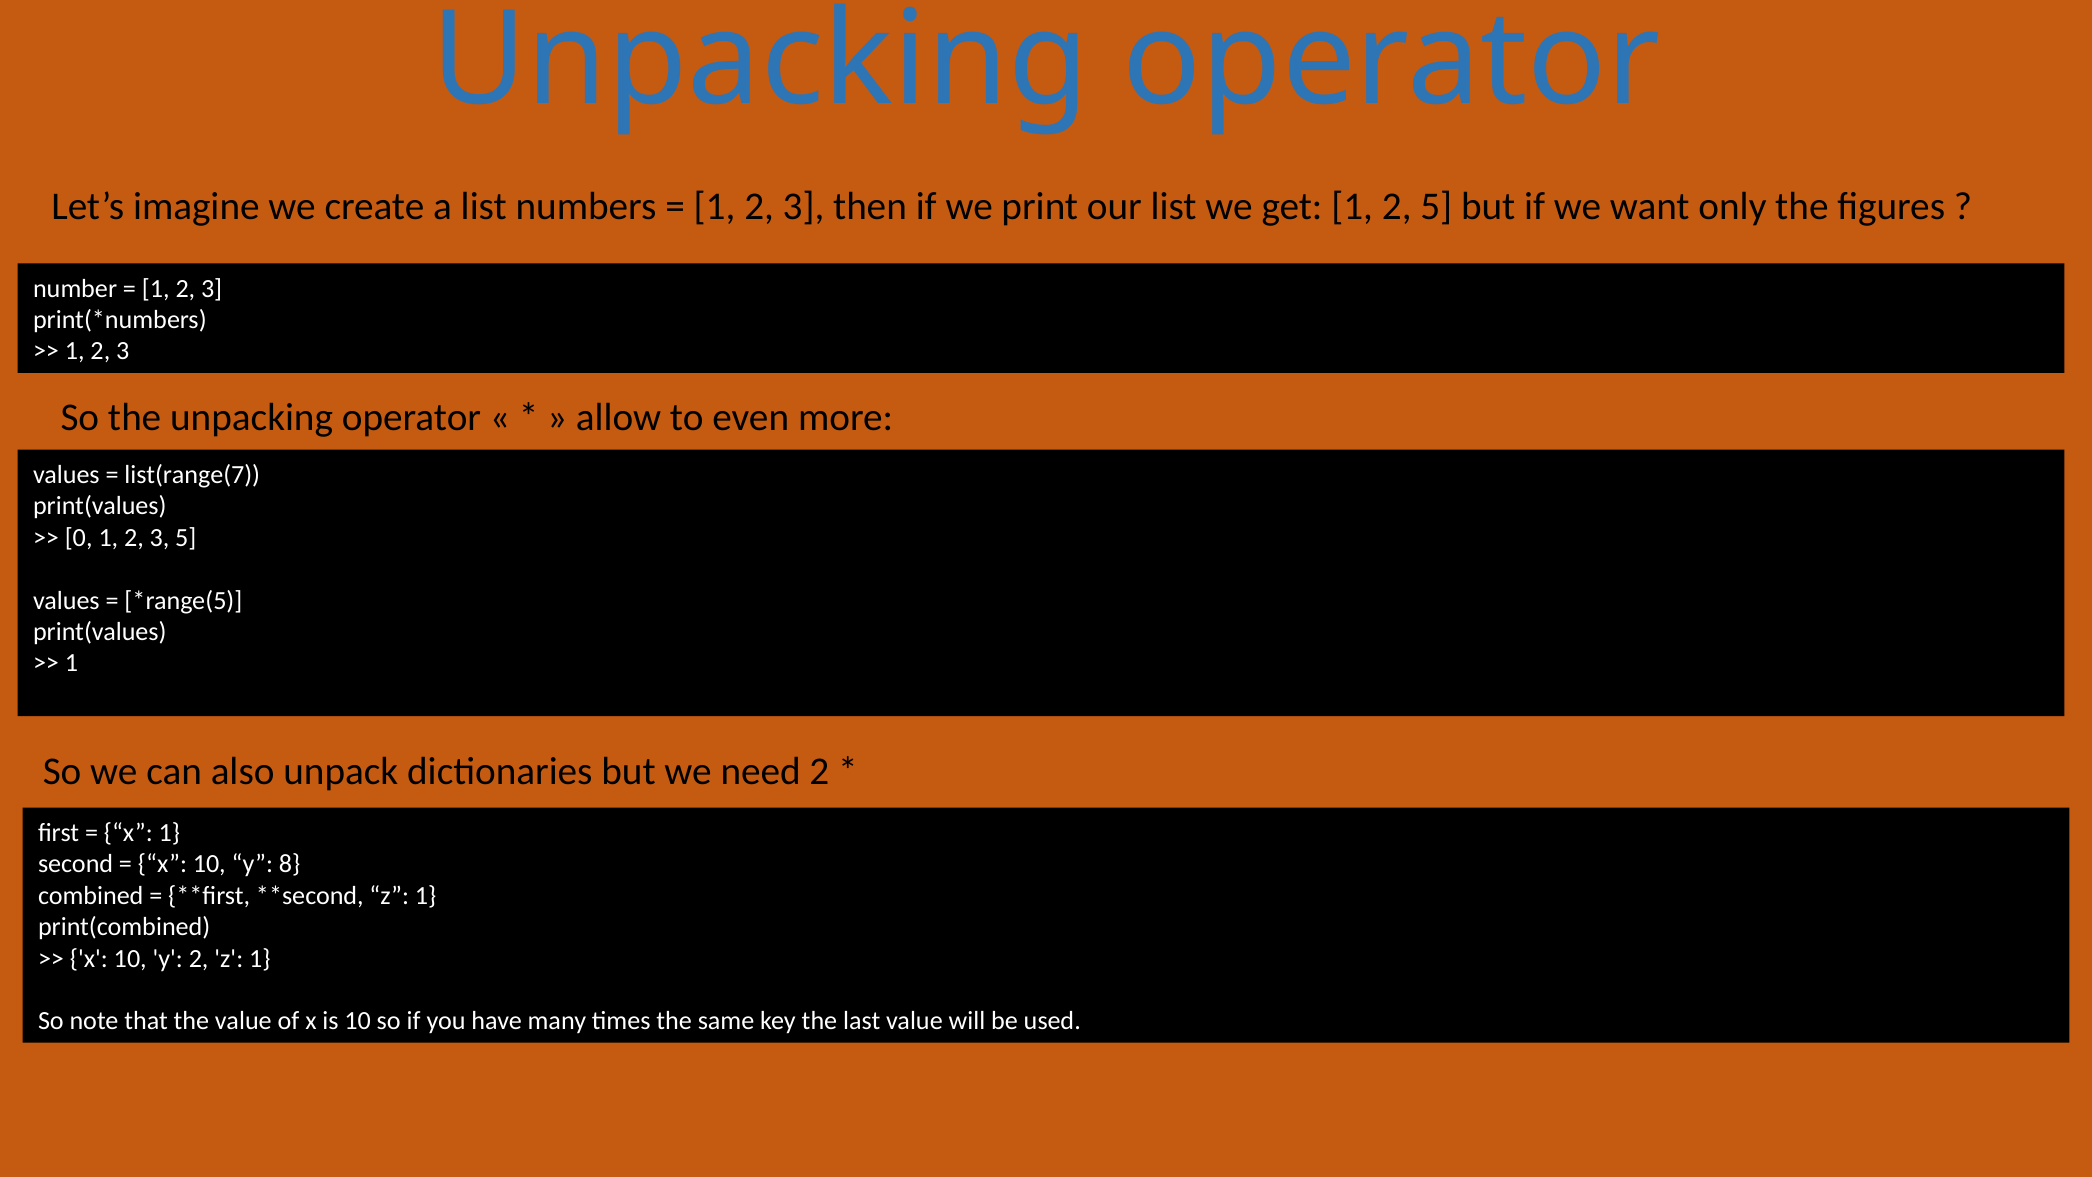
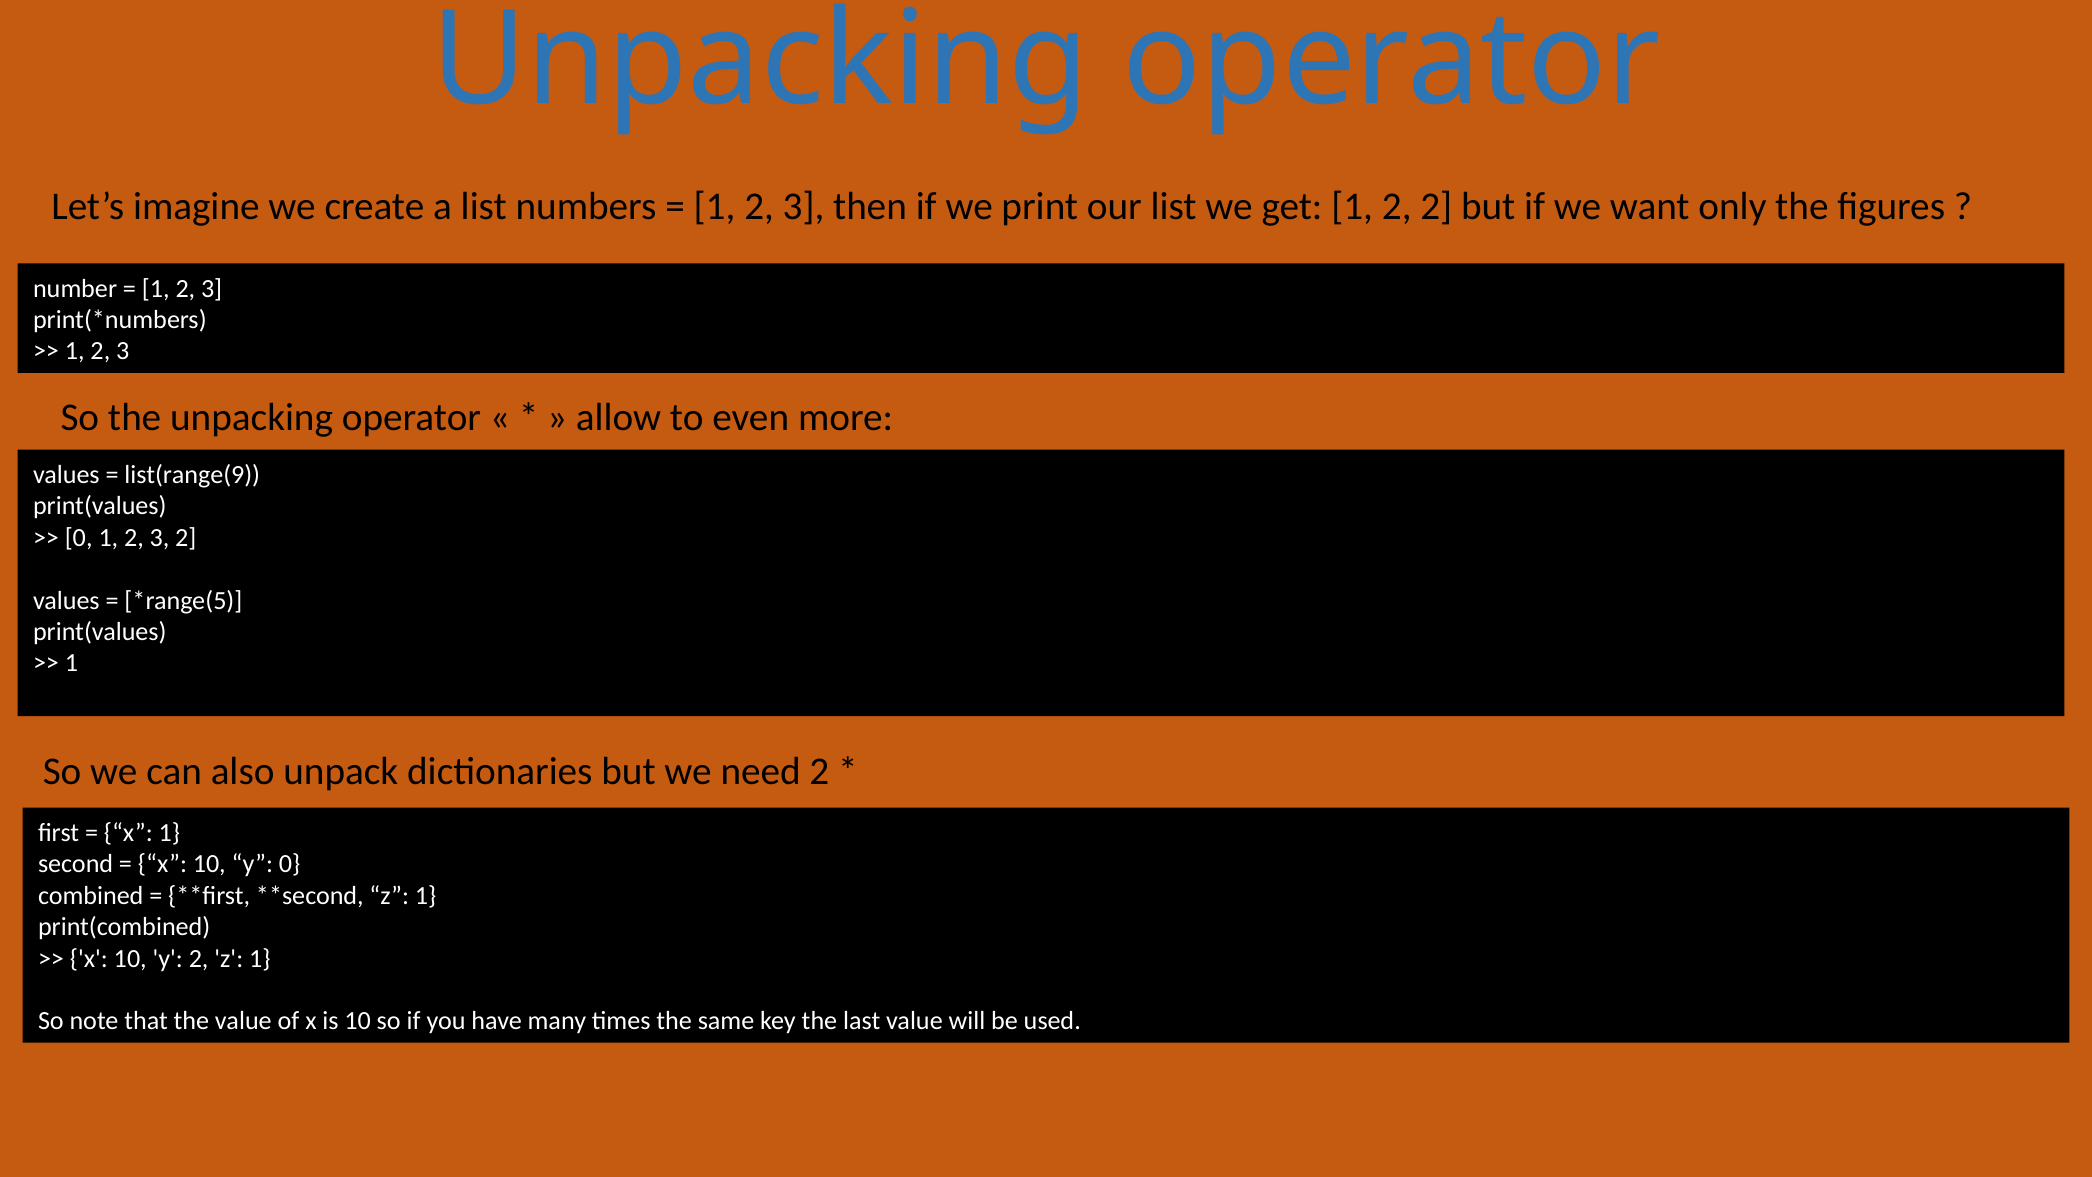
2 5: 5 -> 2
list(range(7: list(range(7 -> list(range(9
3 5: 5 -> 2
y 8: 8 -> 0
